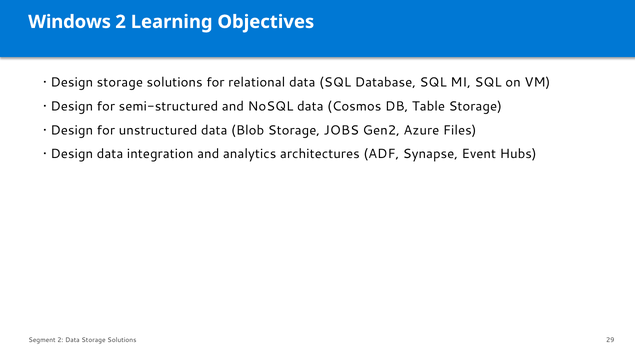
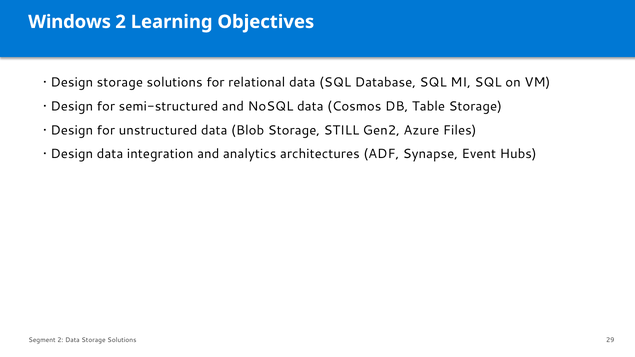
JOBS: JOBS -> STILL
